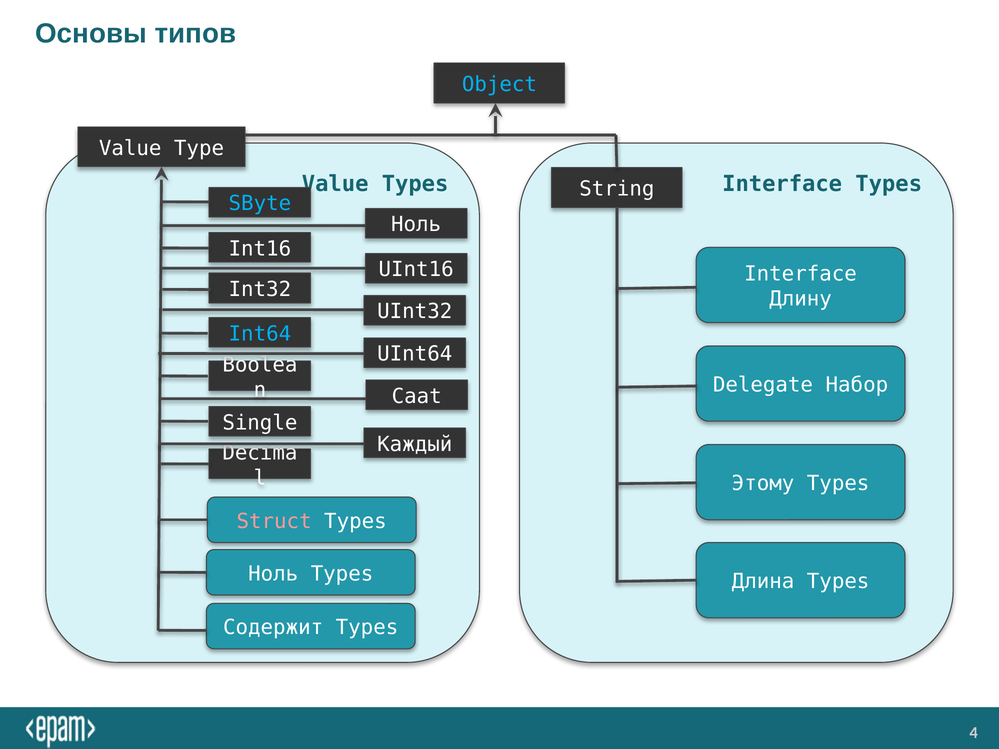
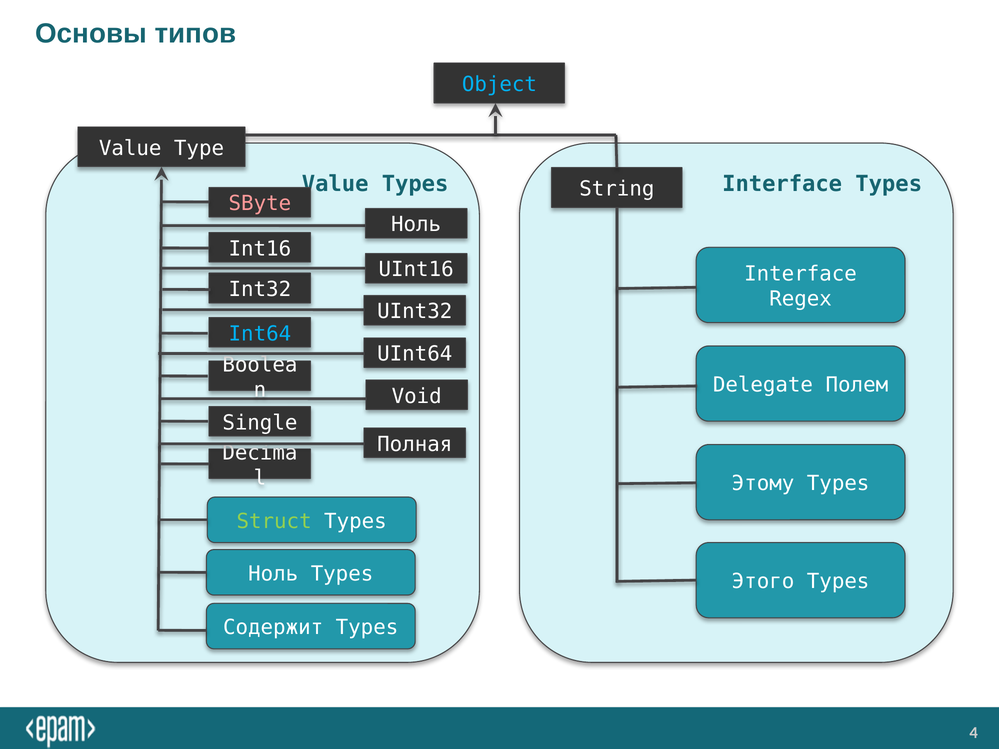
SByte colour: light blue -> pink
Длину: Длину -> Regex
Набор: Набор -> Полем
Cааt: Cааt -> Void
Каждый: Каждый -> Полная
Struct colour: pink -> light green
Длина: Длина -> Этого
